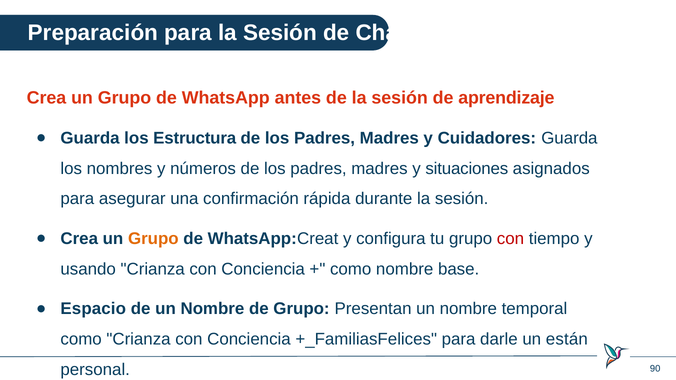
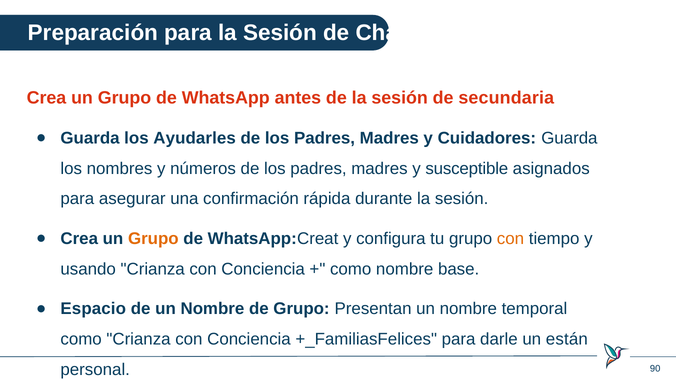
aprendizaje: aprendizaje -> secundaria
Estructura: Estructura -> Ayudarles
situaciones: situaciones -> susceptible
con at (510, 239) colour: red -> orange
